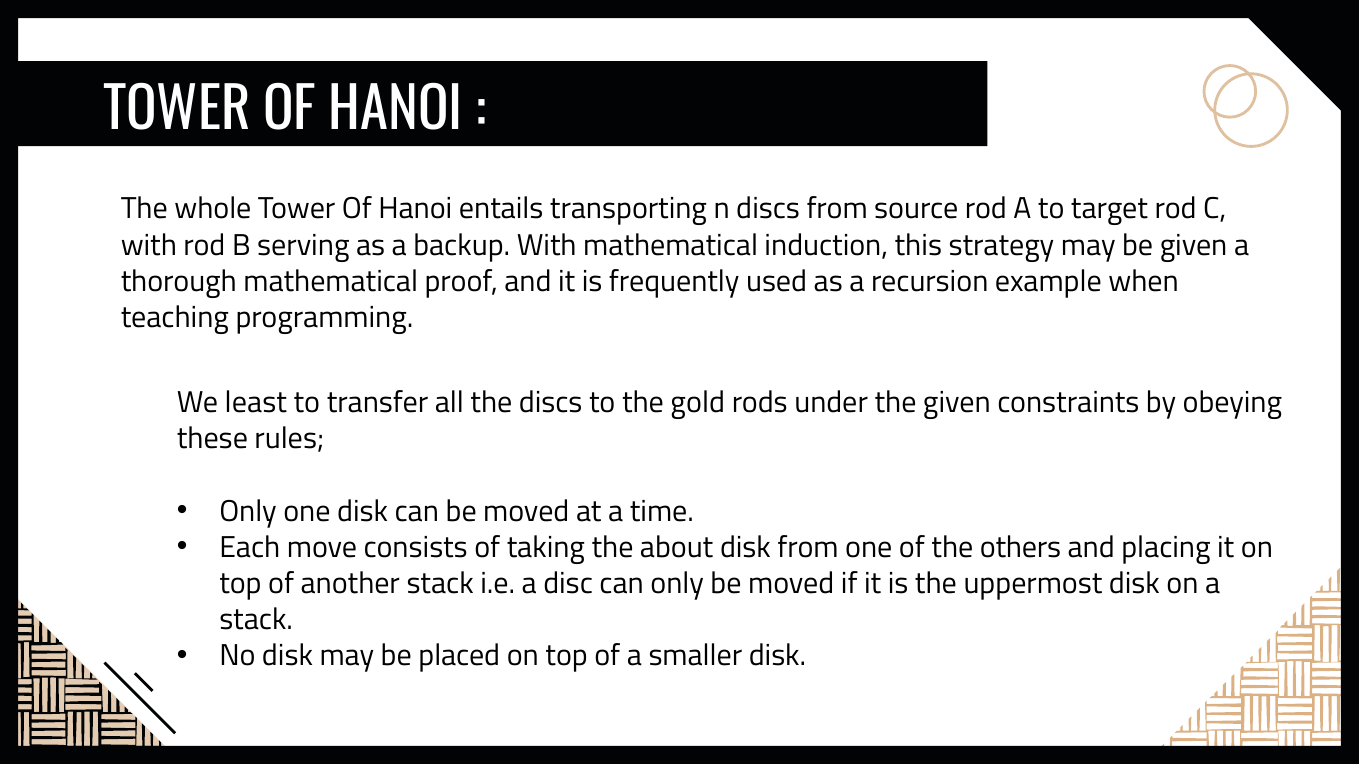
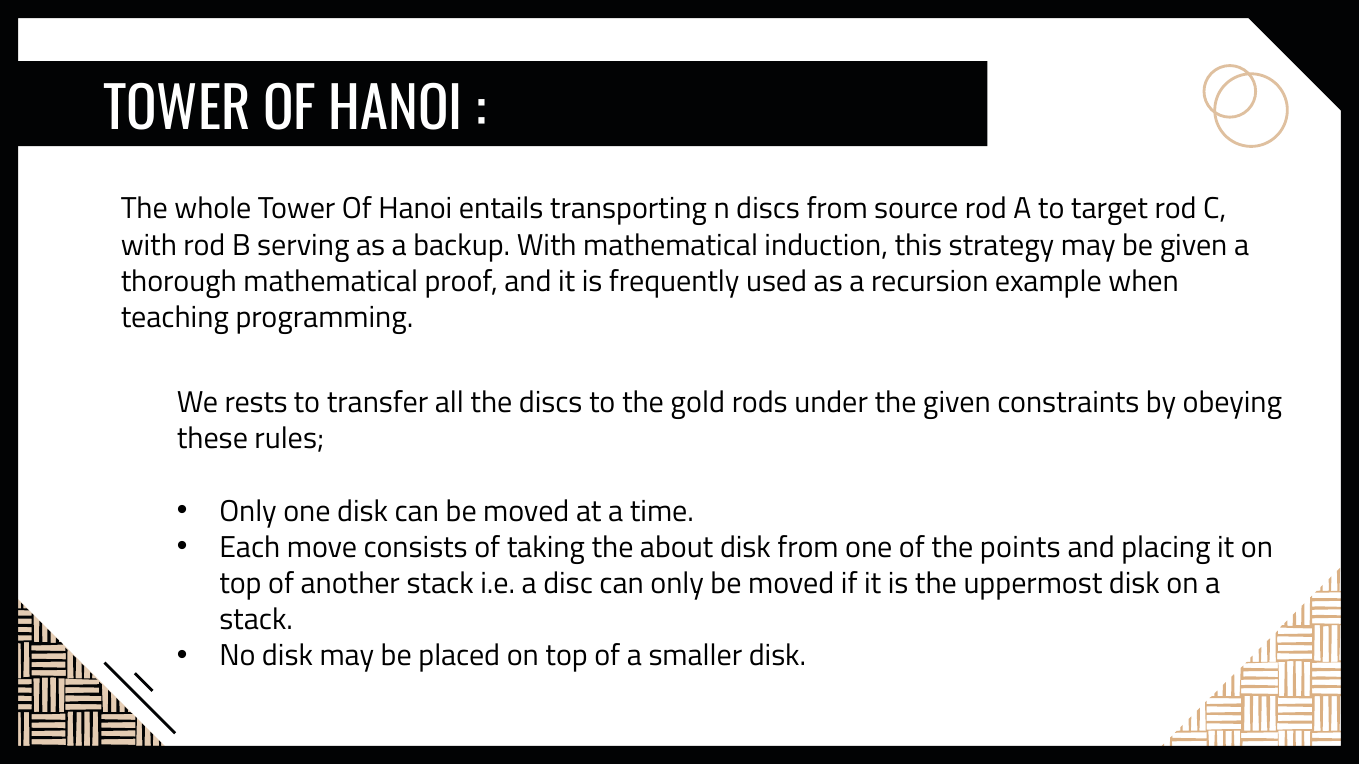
least: least -> rests
others: others -> points
